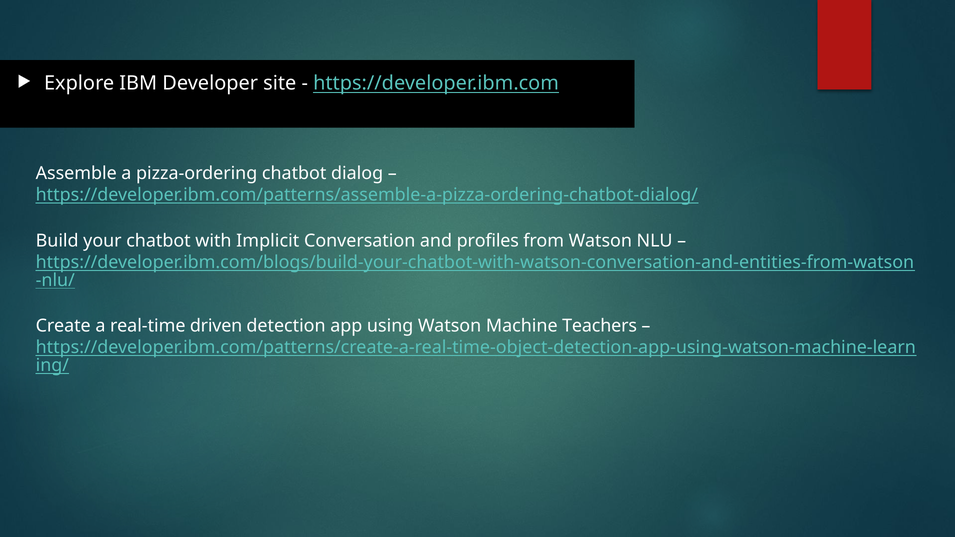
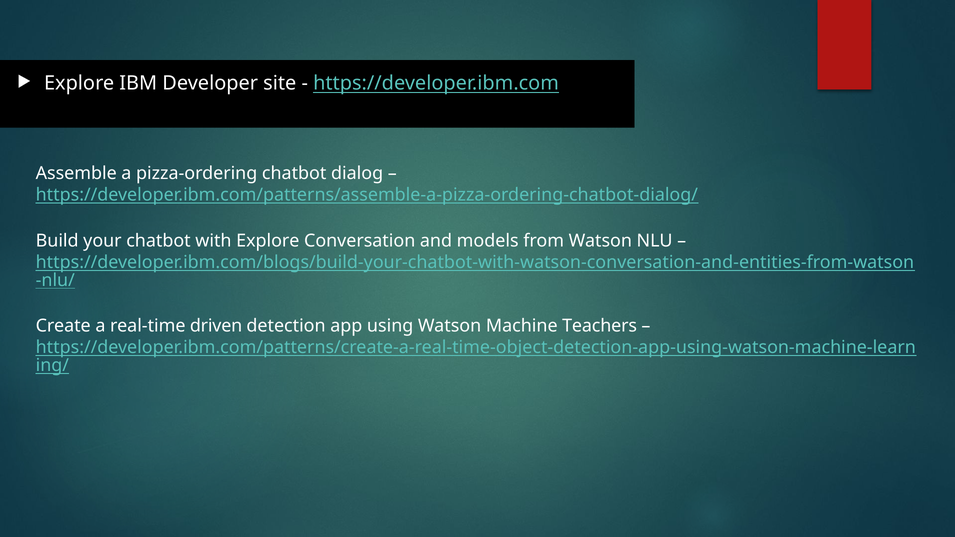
with Implicit: Implicit -> Explore
profiles: profiles -> models
